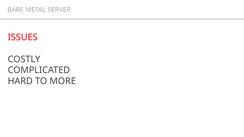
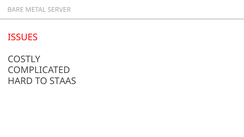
MORE: MORE -> STAAS
